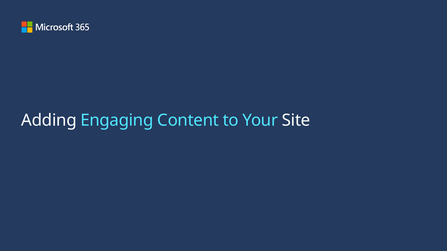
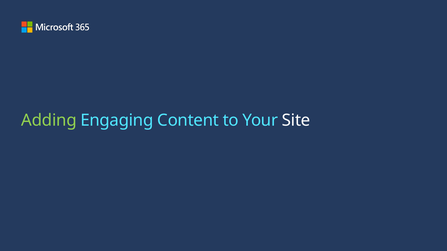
Adding colour: white -> light green
